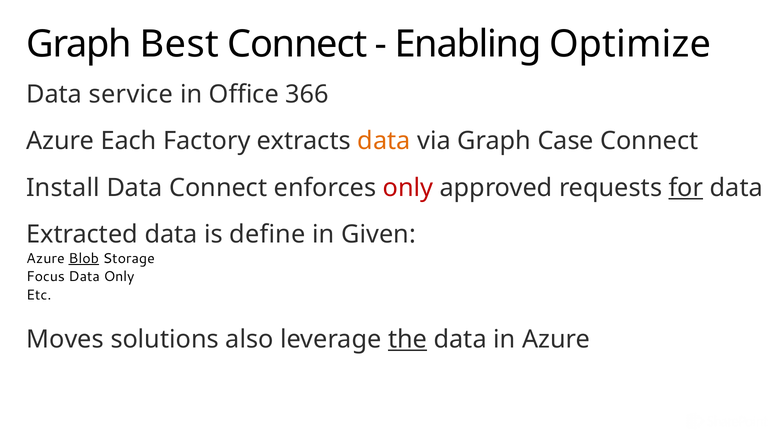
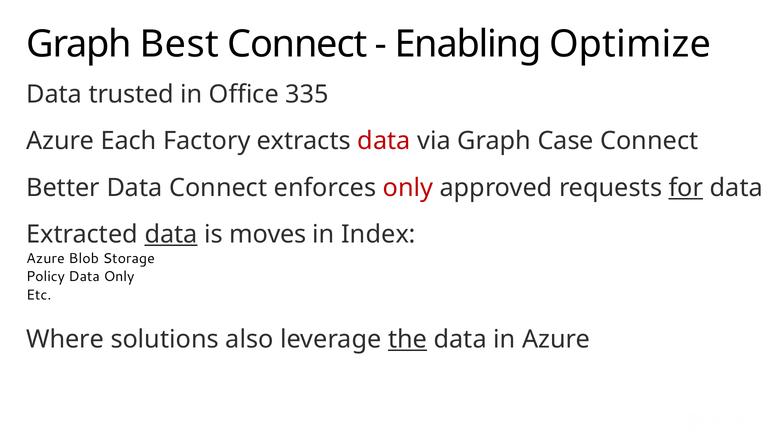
service: service -> trusted
366: 366 -> 335
data at (384, 141) colour: orange -> red
Install: Install -> Better
data at (171, 234) underline: none -> present
define: define -> moves
Given: Given -> Index
Blob underline: present -> none
Focus: Focus -> Policy
Moves: Moves -> Where
